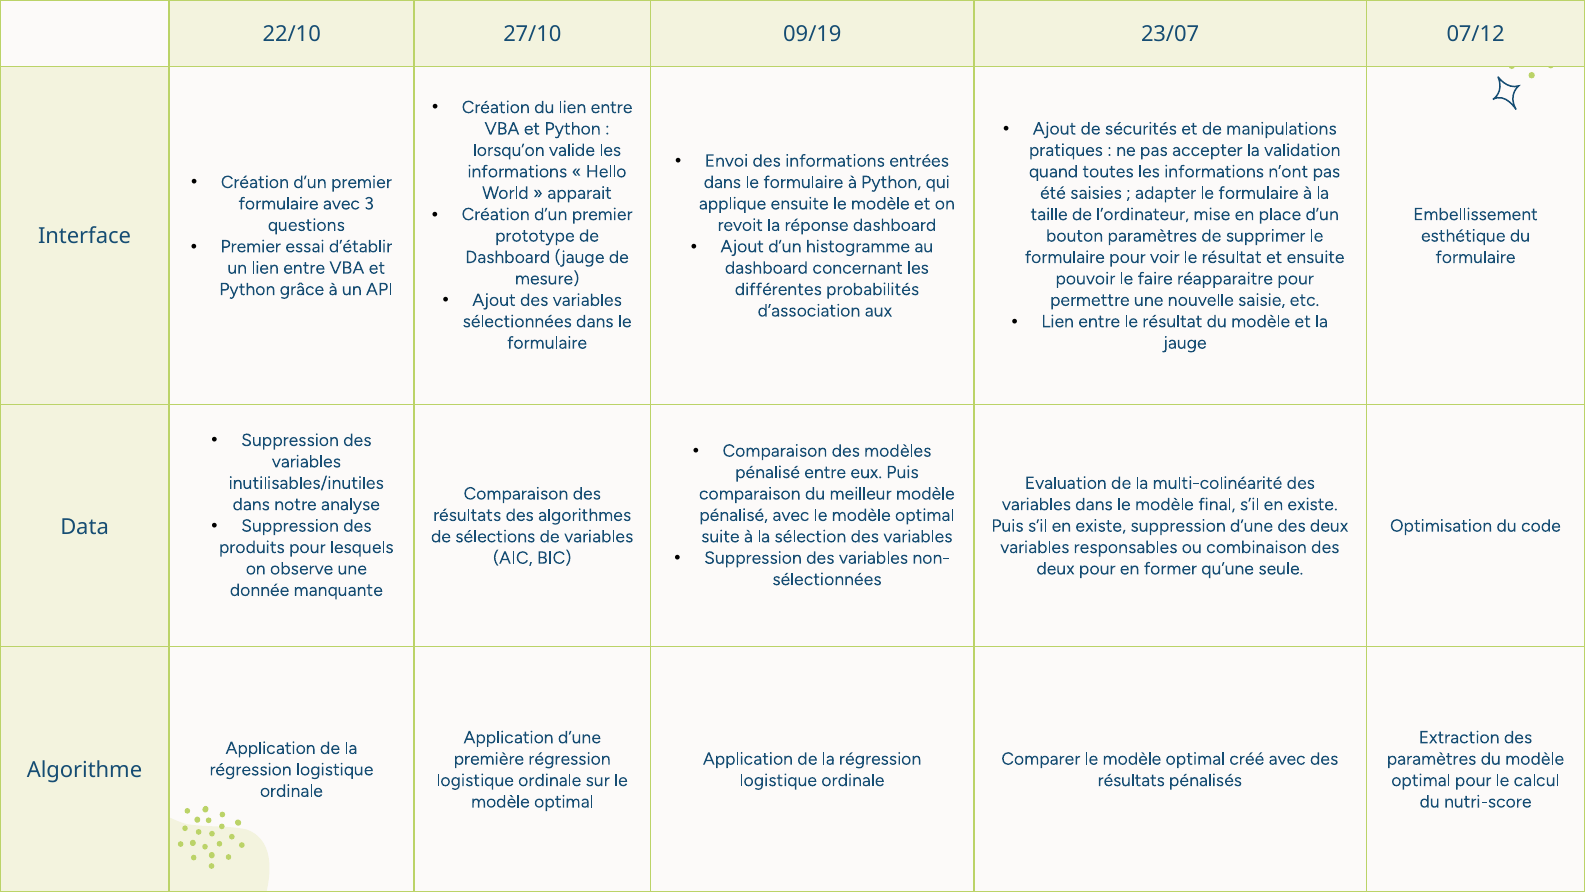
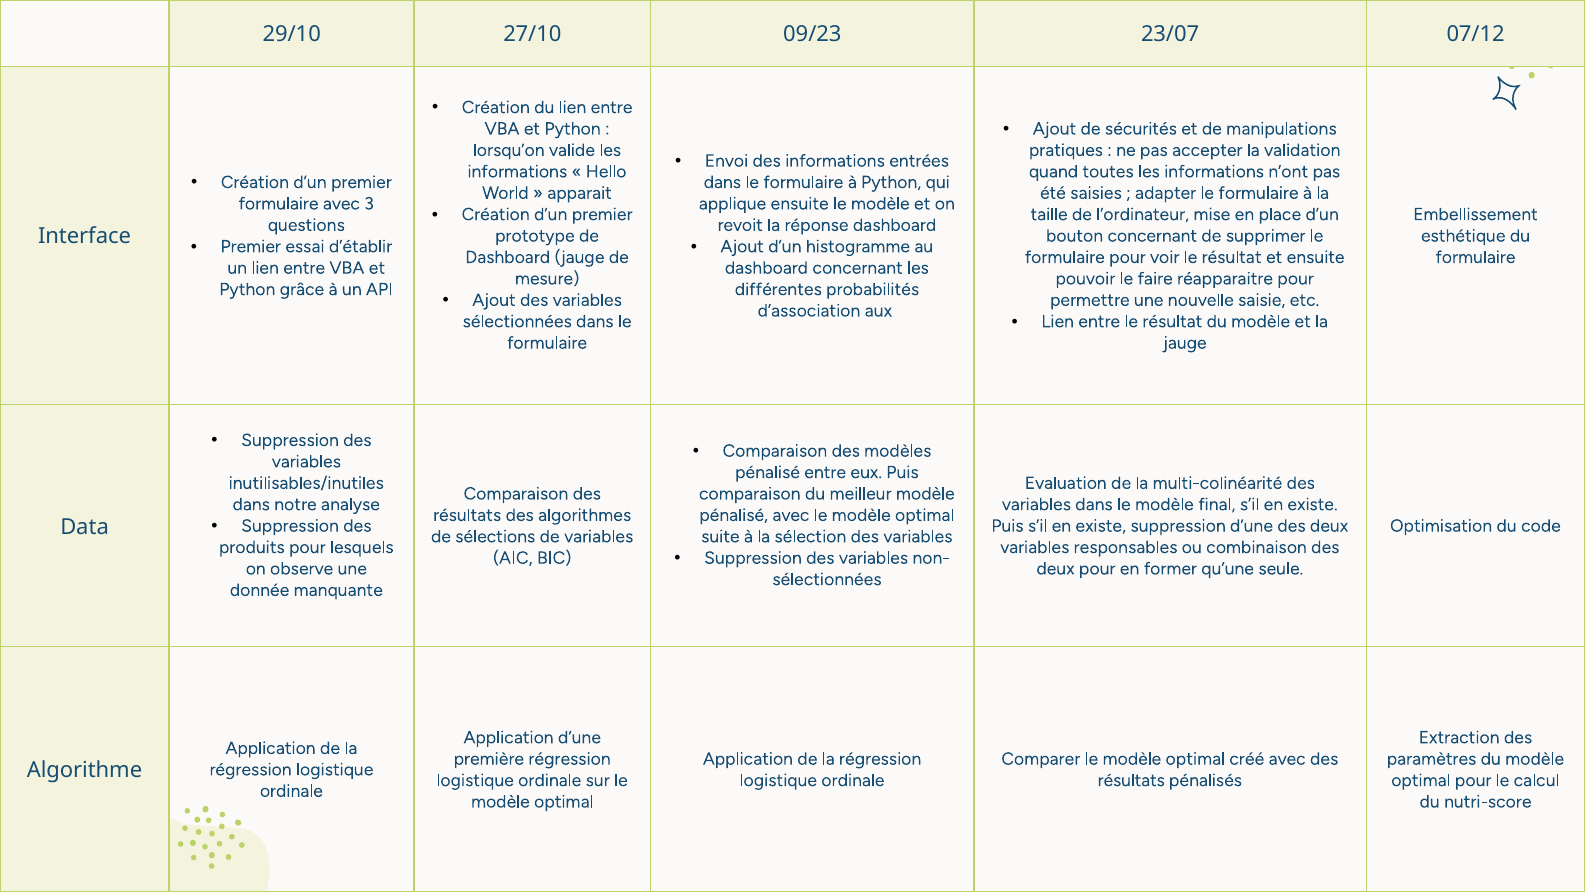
22/10: 22/10 -> 29/10
09/19: 09/19 -> 09/23
bouton paramètres: paramètres -> concernant
